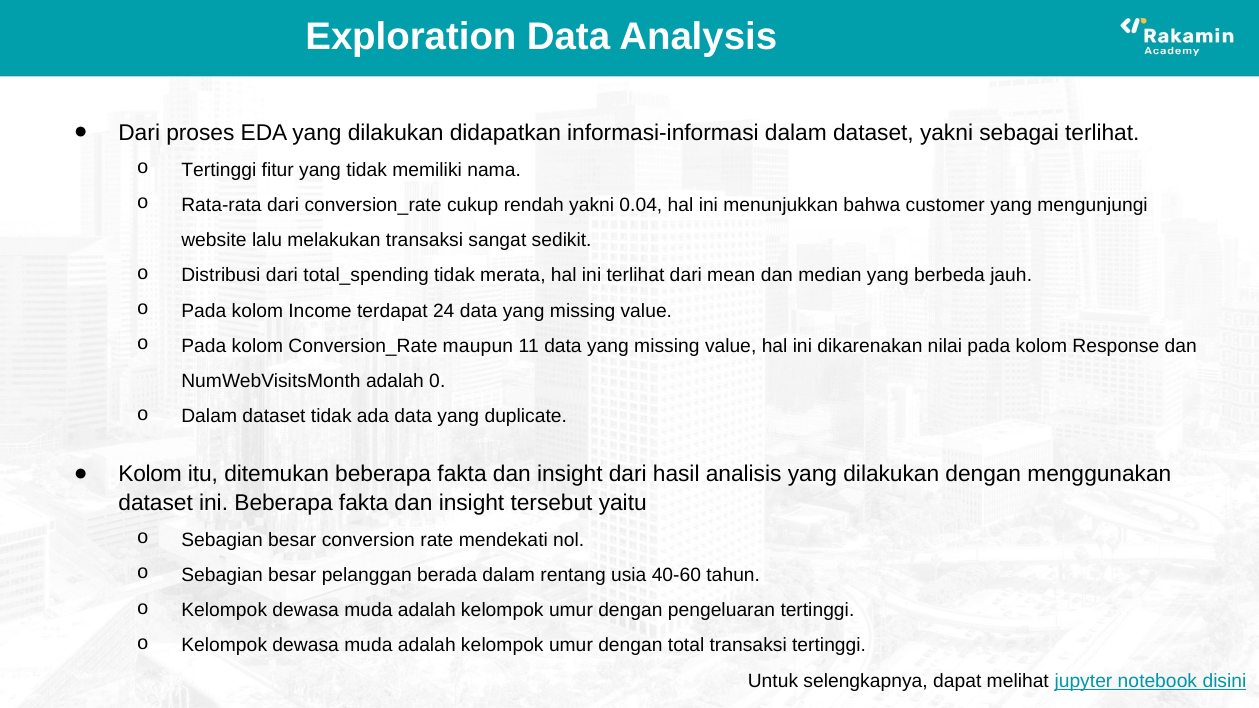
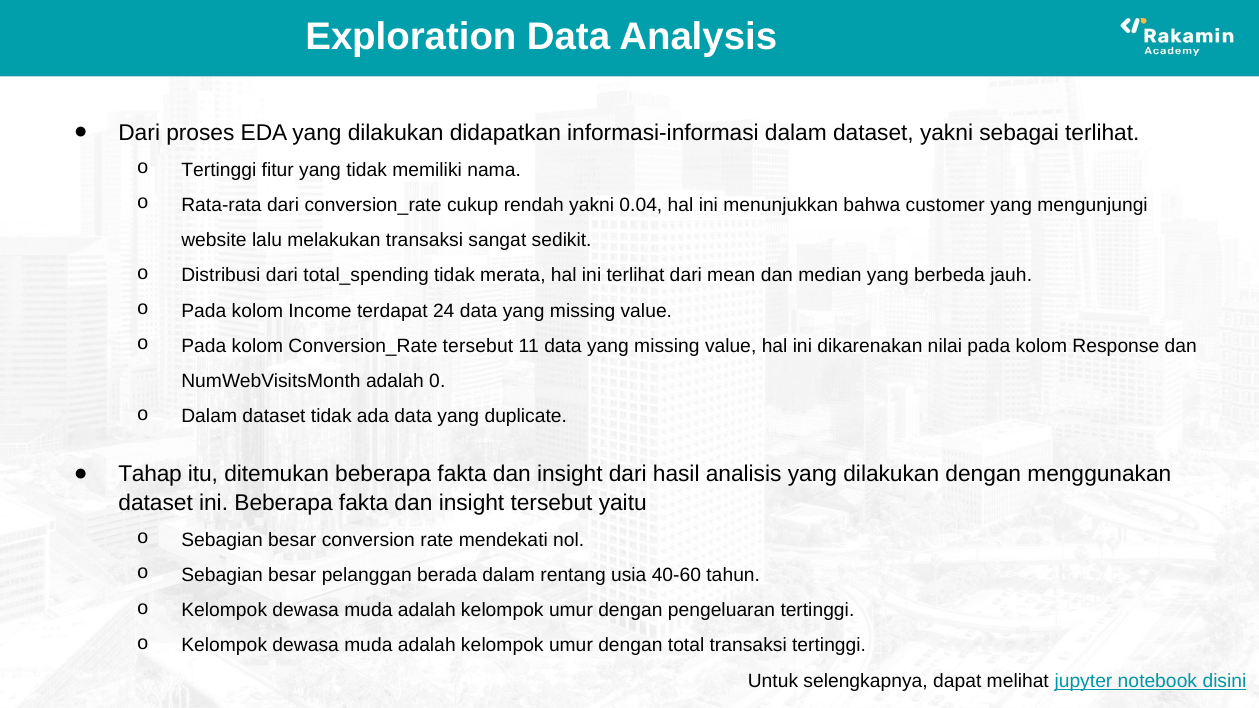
Conversion_Rate maupun: maupun -> tersebut
Kolom at (150, 475): Kolom -> Tahap
